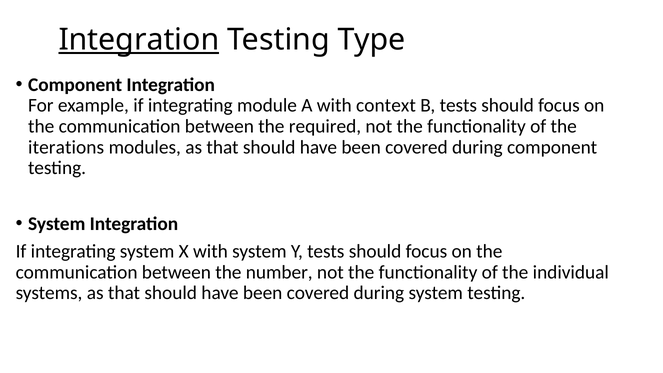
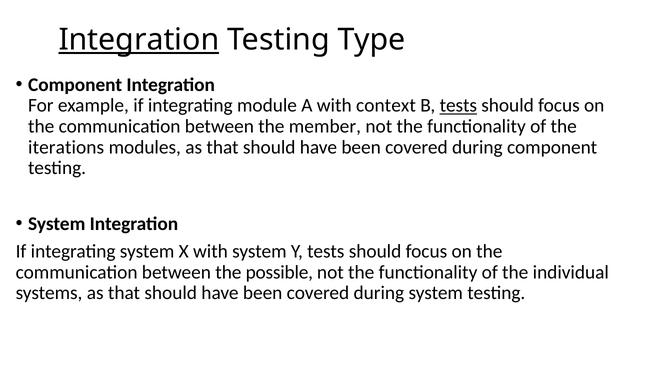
tests at (458, 106) underline: none -> present
required: required -> member
number: number -> possible
